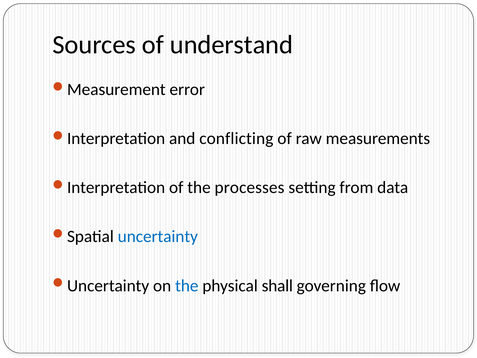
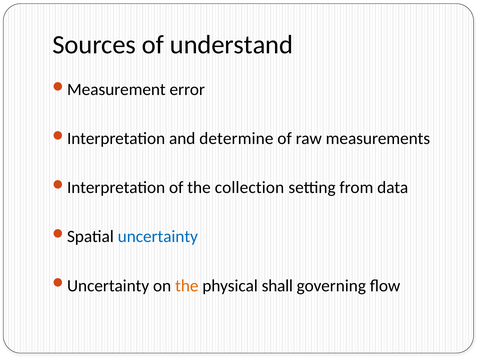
conflicting: conflicting -> determine
processes: processes -> collection
the at (187, 285) colour: blue -> orange
